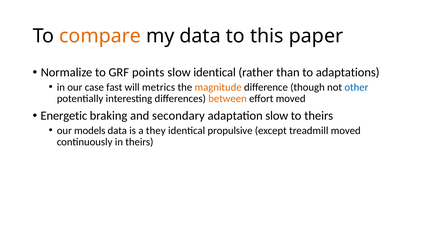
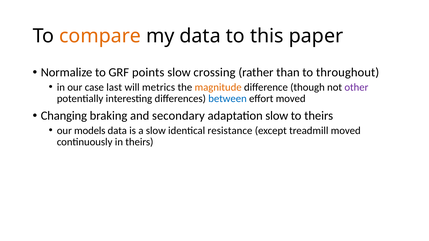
slow identical: identical -> crossing
adaptations: adaptations -> throughout
fast: fast -> last
other colour: blue -> purple
between colour: orange -> blue
Energetic: Energetic -> Changing
a they: they -> slow
propulsive: propulsive -> resistance
